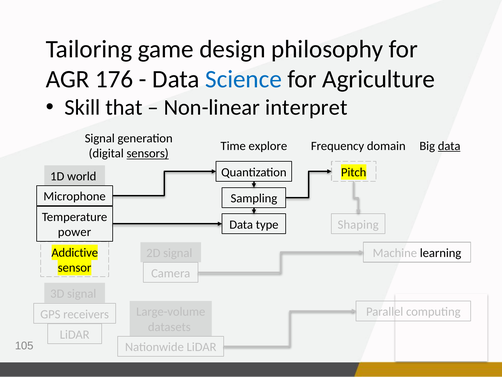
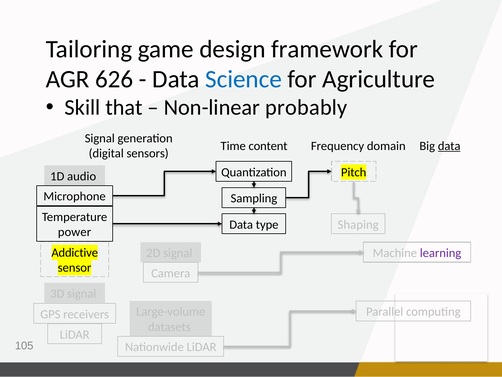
philosophy: philosophy -> framework
176: 176 -> 626
interpret: interpret -> probably
explore: explore -> content
sensors underline: present -> none
world: world -> audio
learning colour: black -> purple
